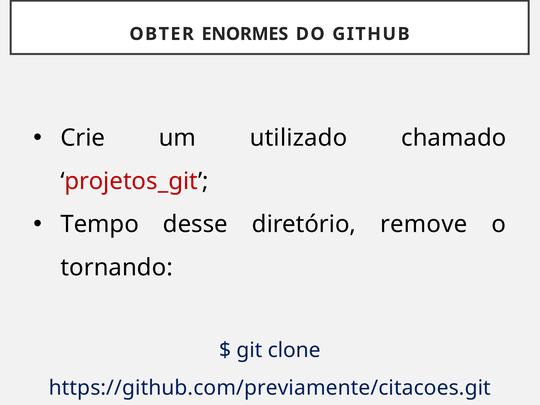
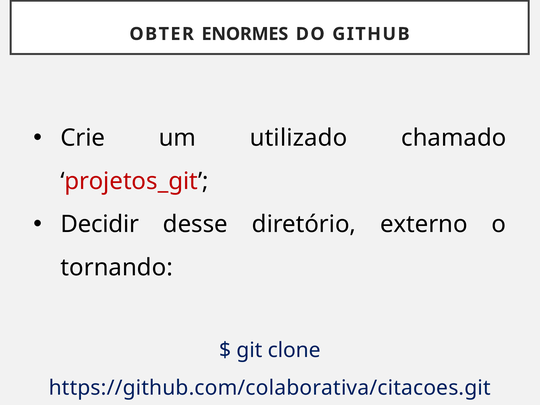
Tempo: Tempo -> Decidir
remove: remove -> externo
https://github.com/previamente/citacoes.git: https://github.com/previamente/citacoes.git -> https://github.com/colaborativa/citacoes.git
